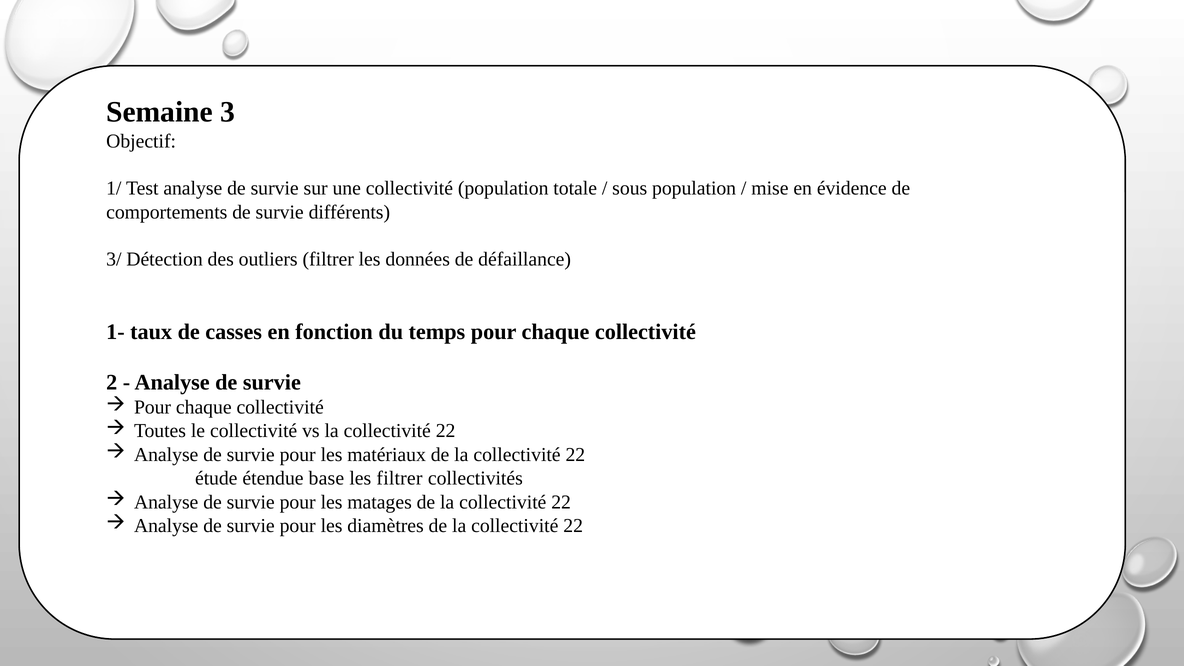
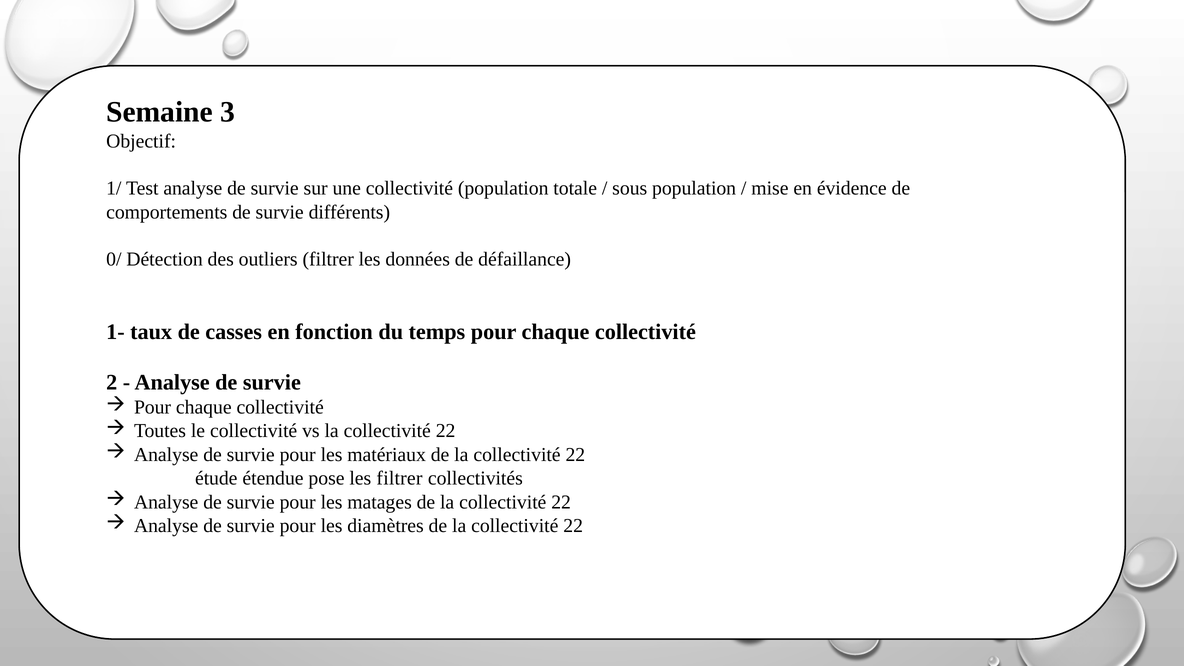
3/: 3/ -> 0/
base: base -> pose
